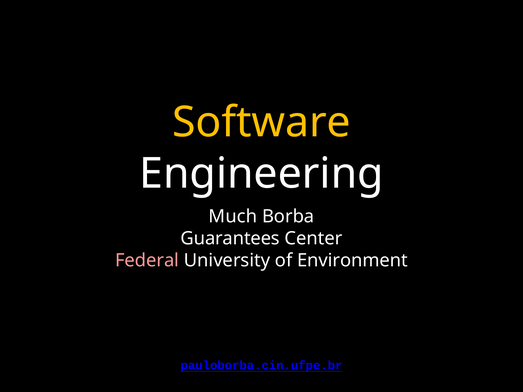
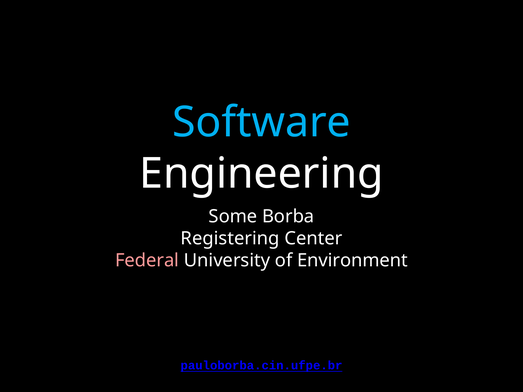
Software colour: yellow -> light blue
Much: Much -> Some
Guarantees: Guarantees -> Registering
